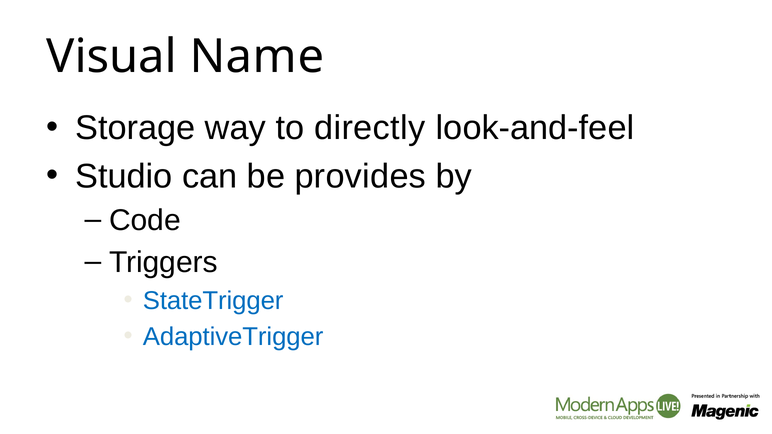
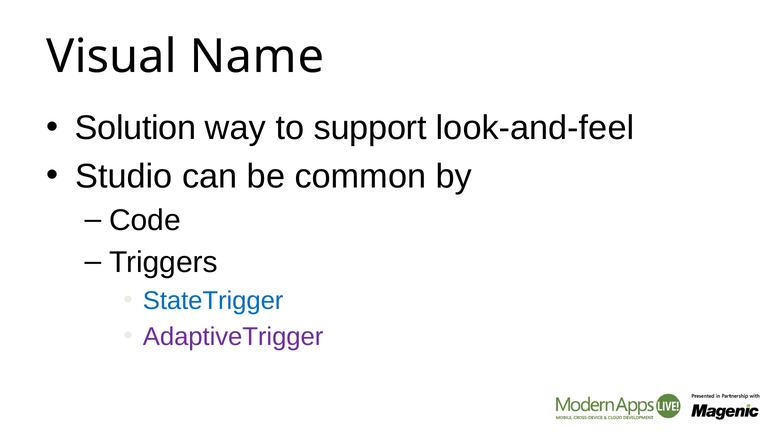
Storage: Storage -> Solution
directly: directly -> support
provides: provides -> common
AdaptiveTrigger colour: blue -> purple
